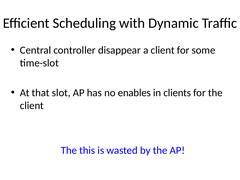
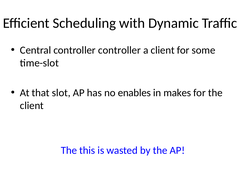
controller disappear: disappear -> controller
clients: clients -> makes
